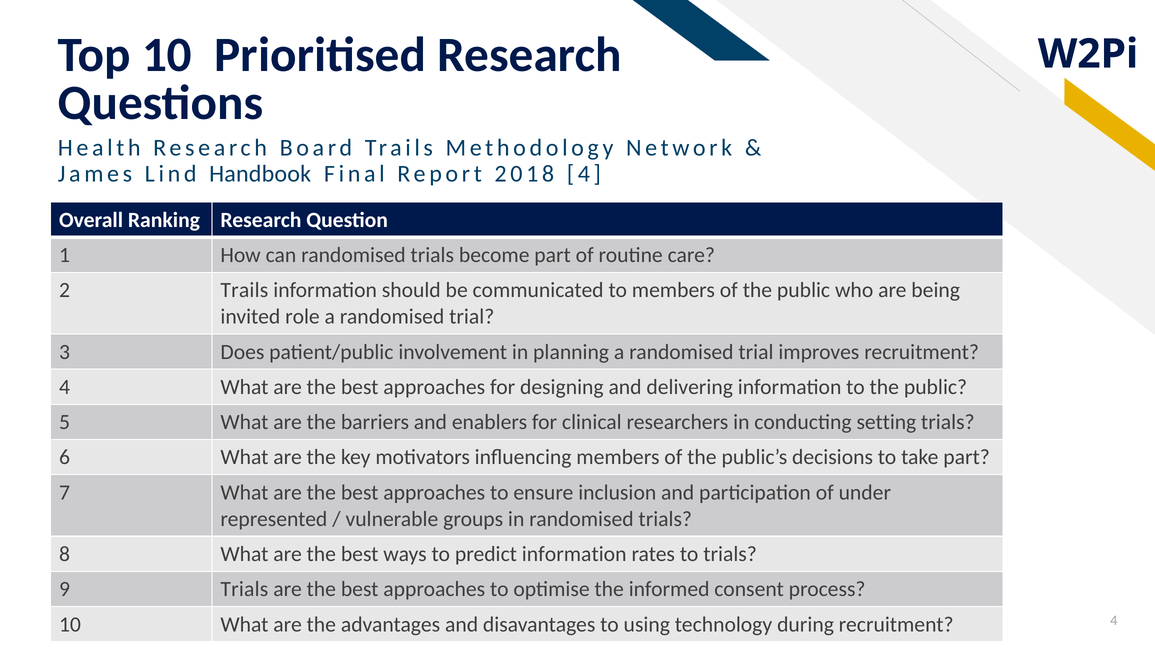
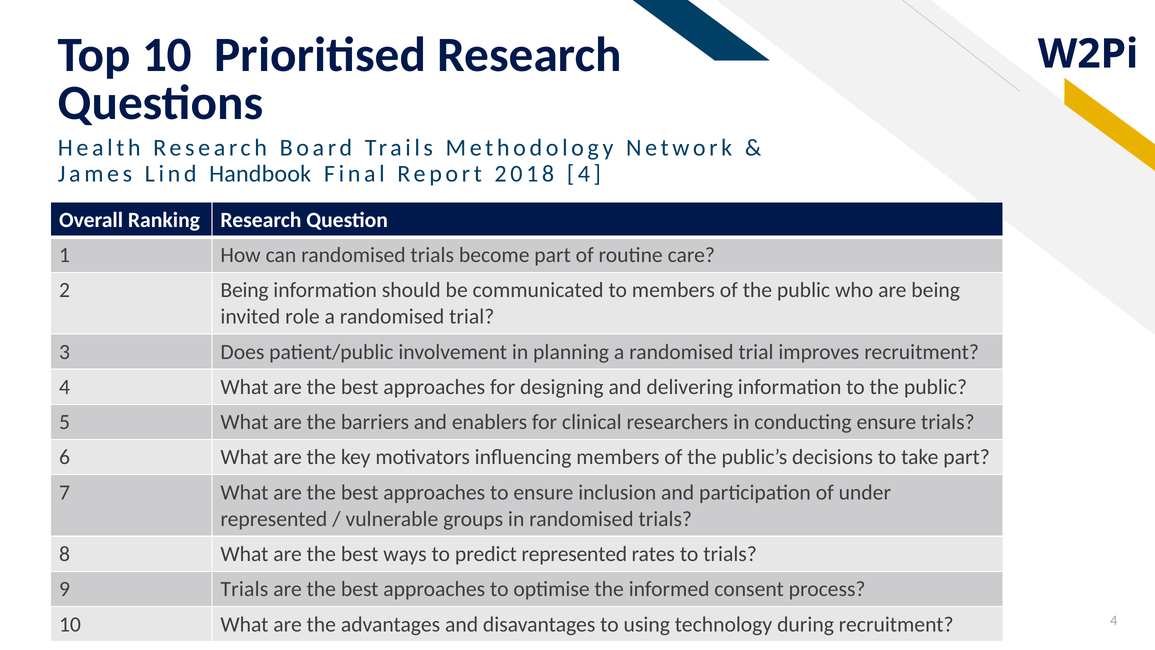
2 Trails: Trails -> Being
conducting setting: setting -> ensure
predict information: information -> represented
